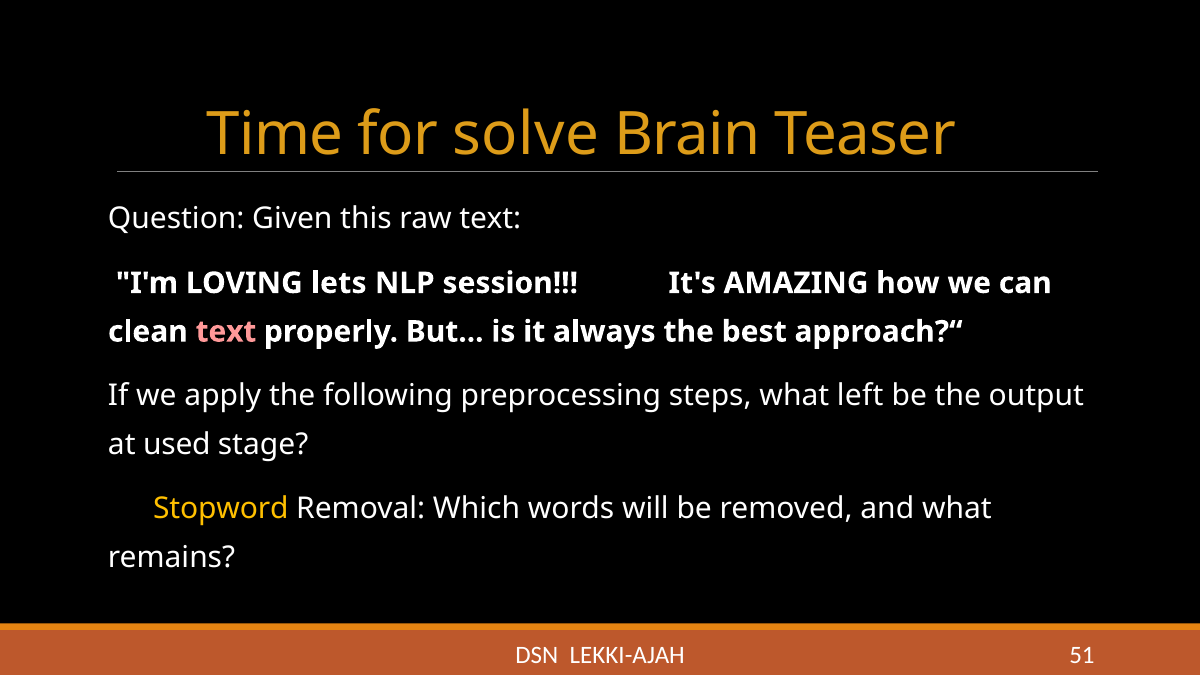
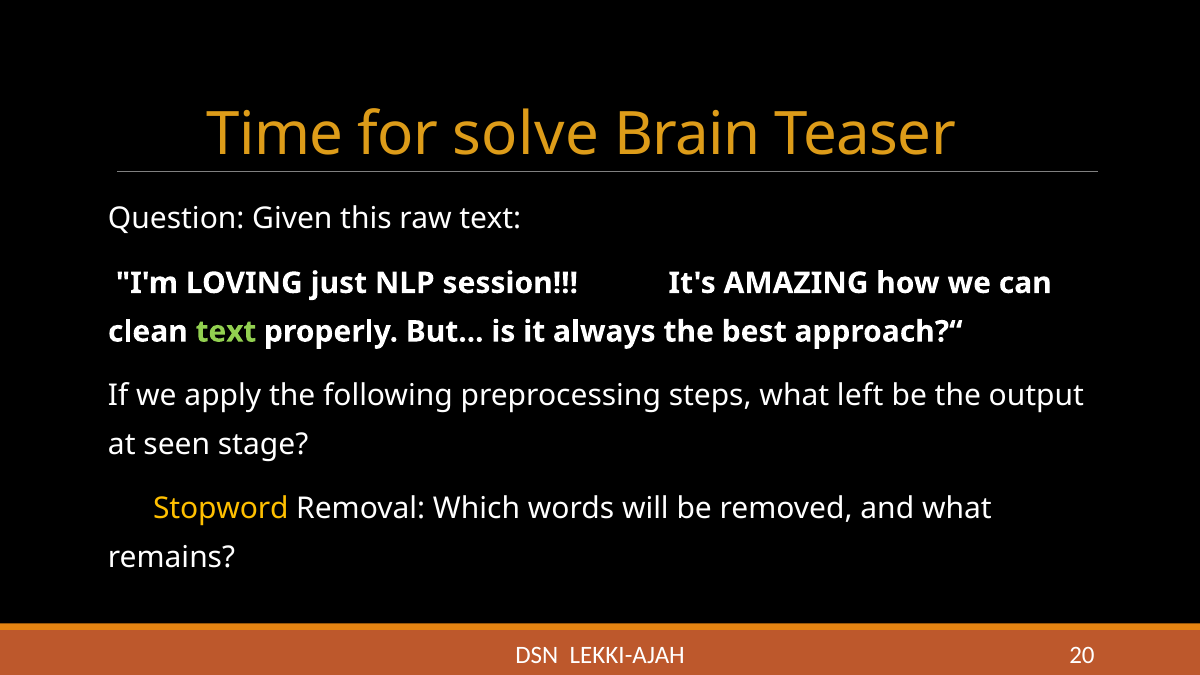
lets: lets -> just
text at (226, 332) colour: pink -> light green
used: used -> seen
51: 51 -> 20
